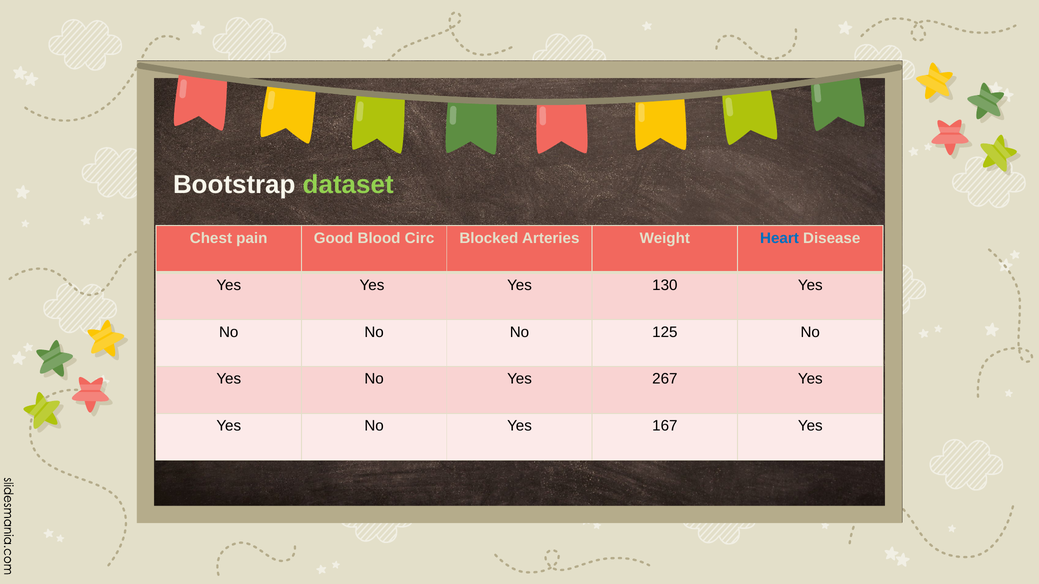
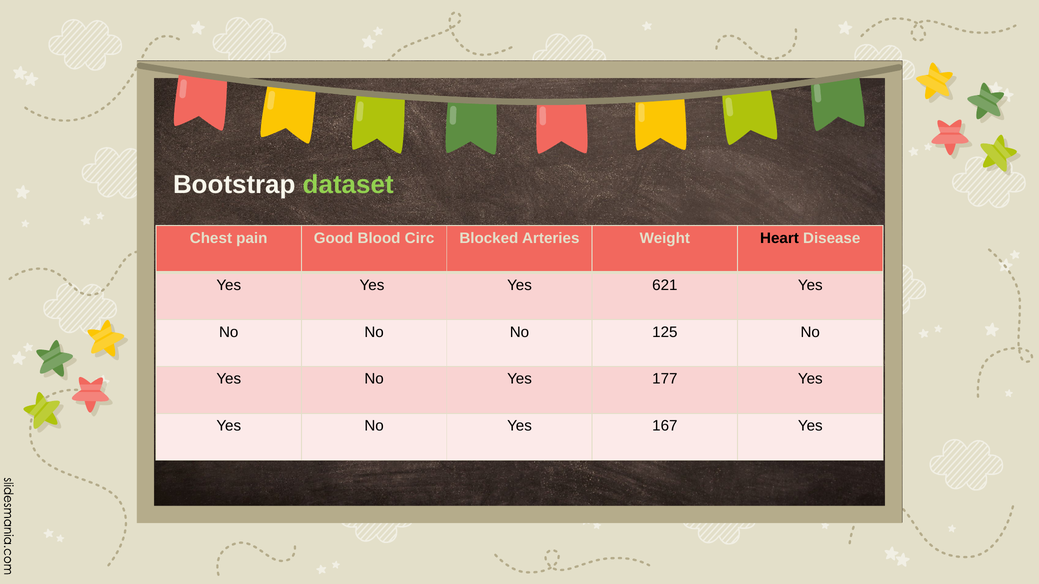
Heart colour: blue -> black
130: 130 -> 621
267: 267 -> 177
